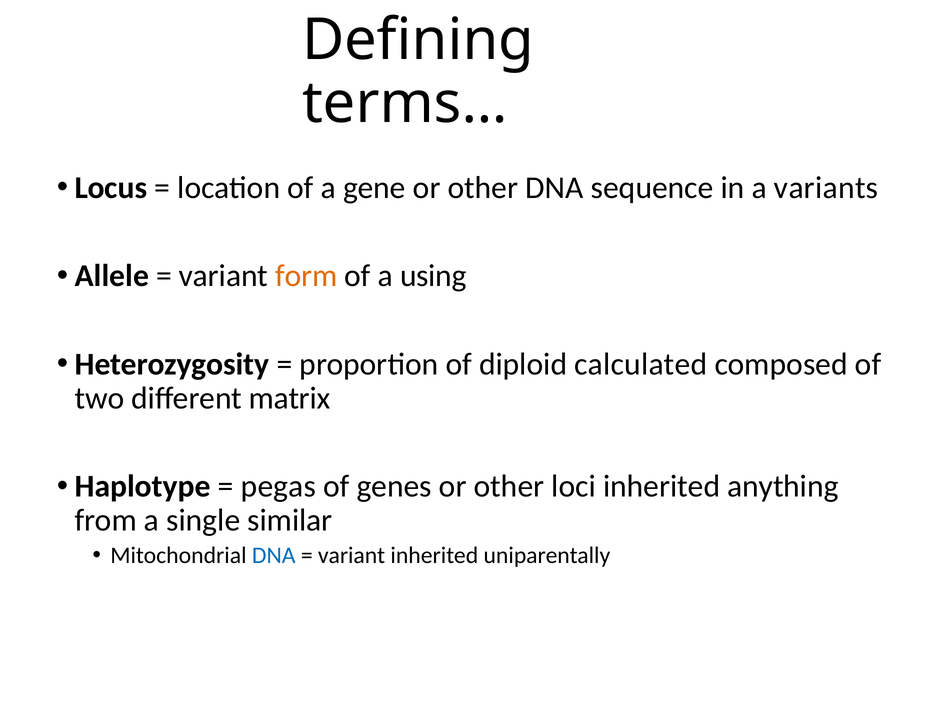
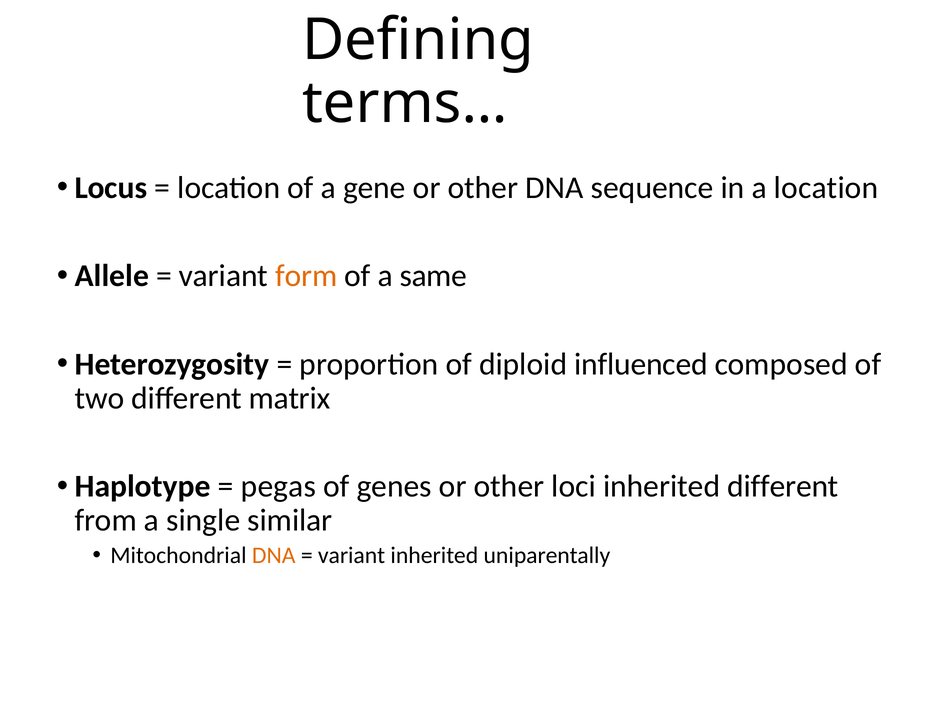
a variants: variants -> location
using: using -> same
calculated: calculated -> influenced
inherited anything: anything -> different
DNA at (274, 555) colour: blue -> orange
